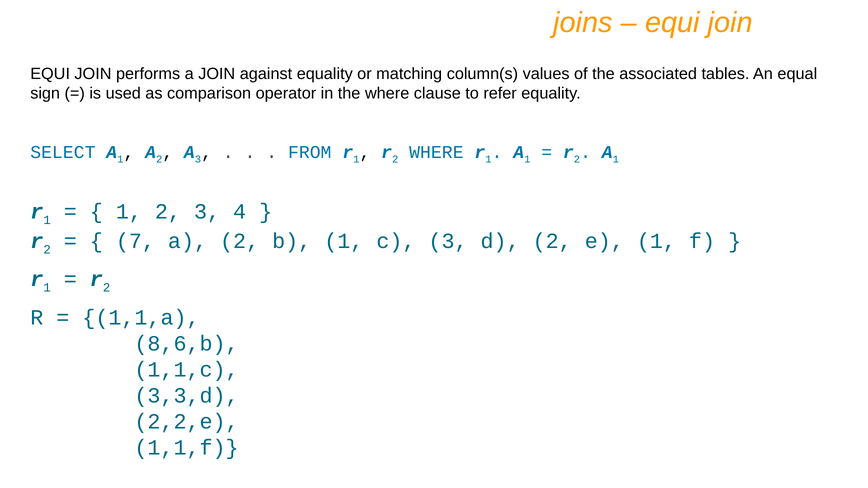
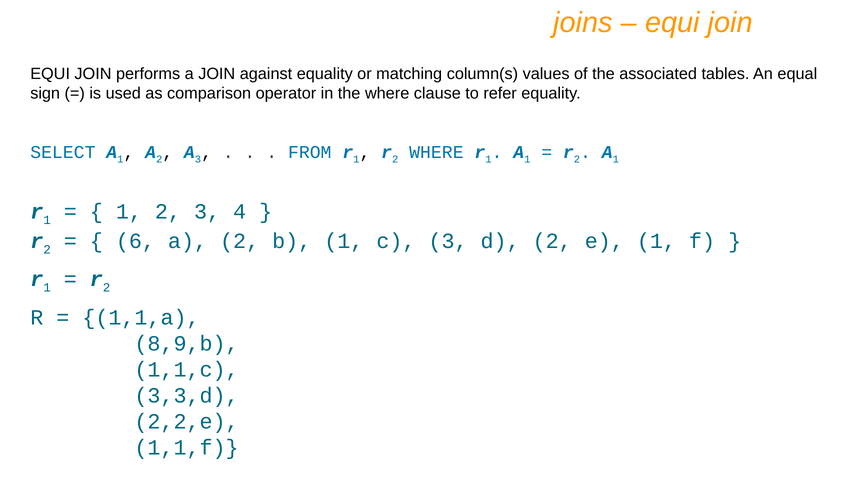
7: 7 -> 6
8,6,b: 8,6,b -> 8,9,b
